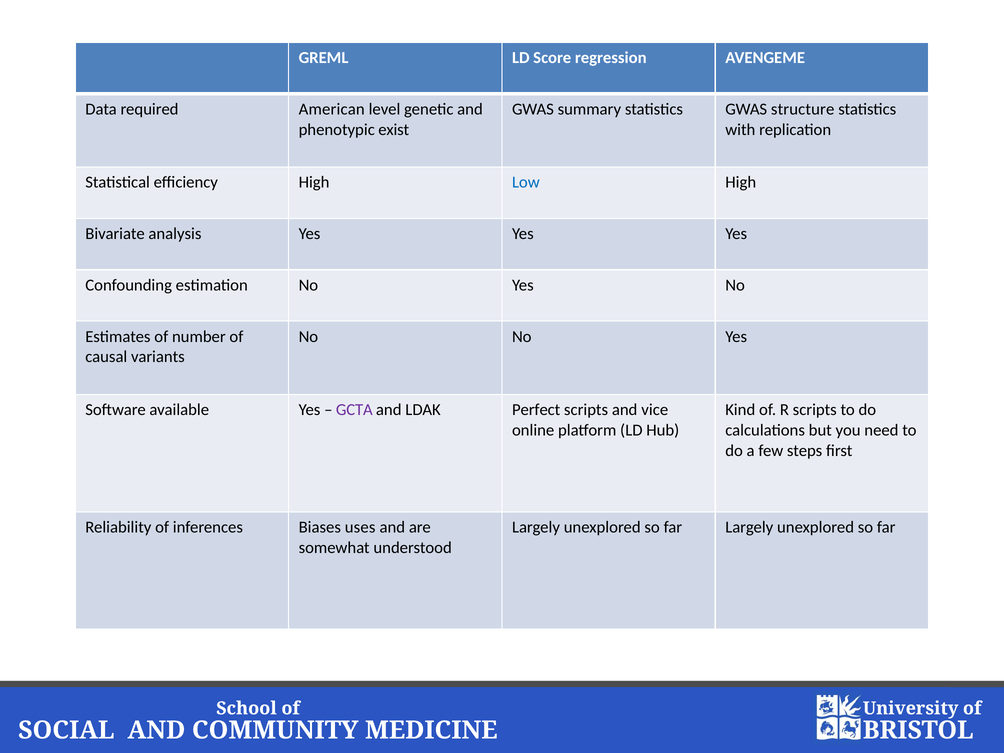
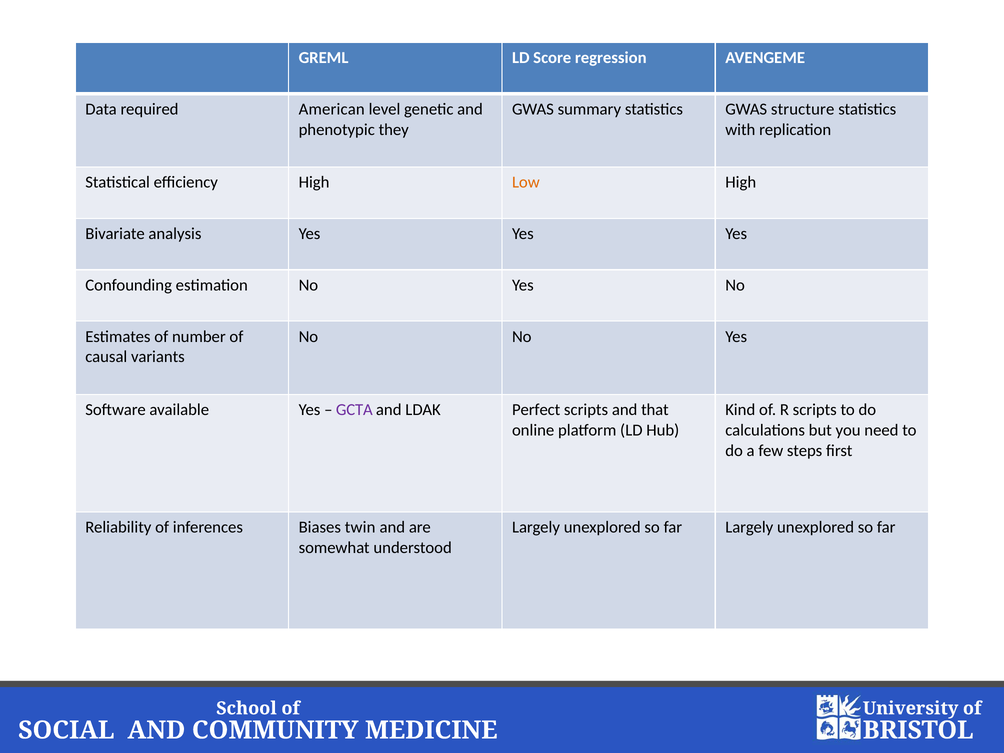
exist: exist -> they
Low colour: blue -> orange
vice: vice -> that
uses: uses -> twin
